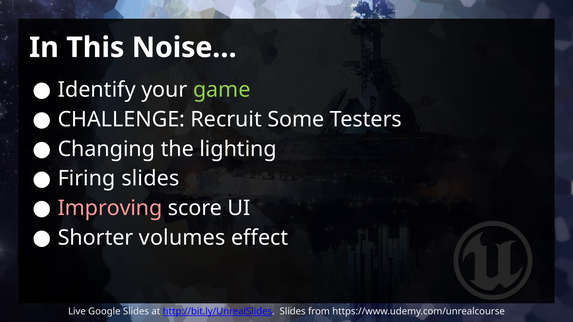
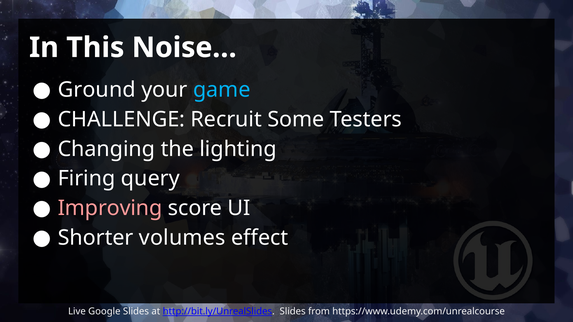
Identify: Identify -> Ground
game colour: light green -> light blue
Firing slides: slides -> query
